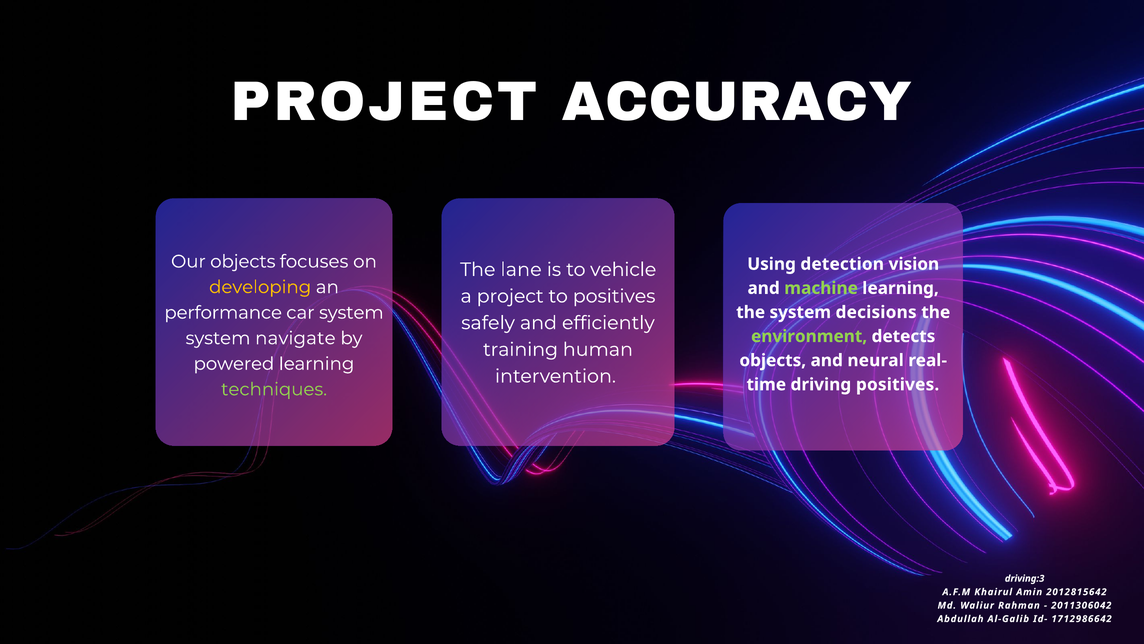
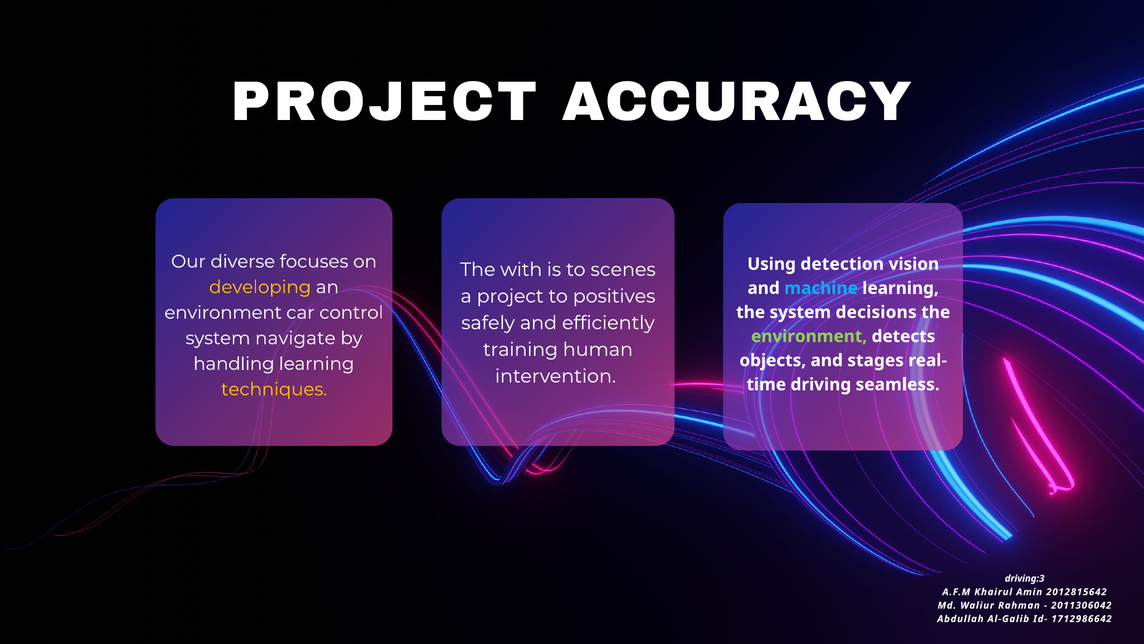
Our objects: objects -> diverse
lane: lane -> with
vehicle: vehicle -> scenes
machine colour: light green -> light blue
performance at (223, 312): performance -> environment
car system: system -> control
neural: neural -> stages
powered: powered -> handling
driving positives: positives -> seamless
techniques colour: light green -> yellow
